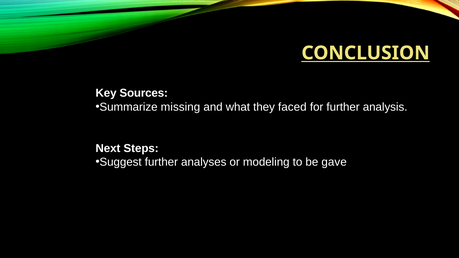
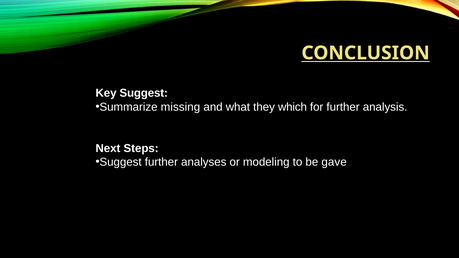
Key Sources: Sources -> Suggest
faced: faced -> which
